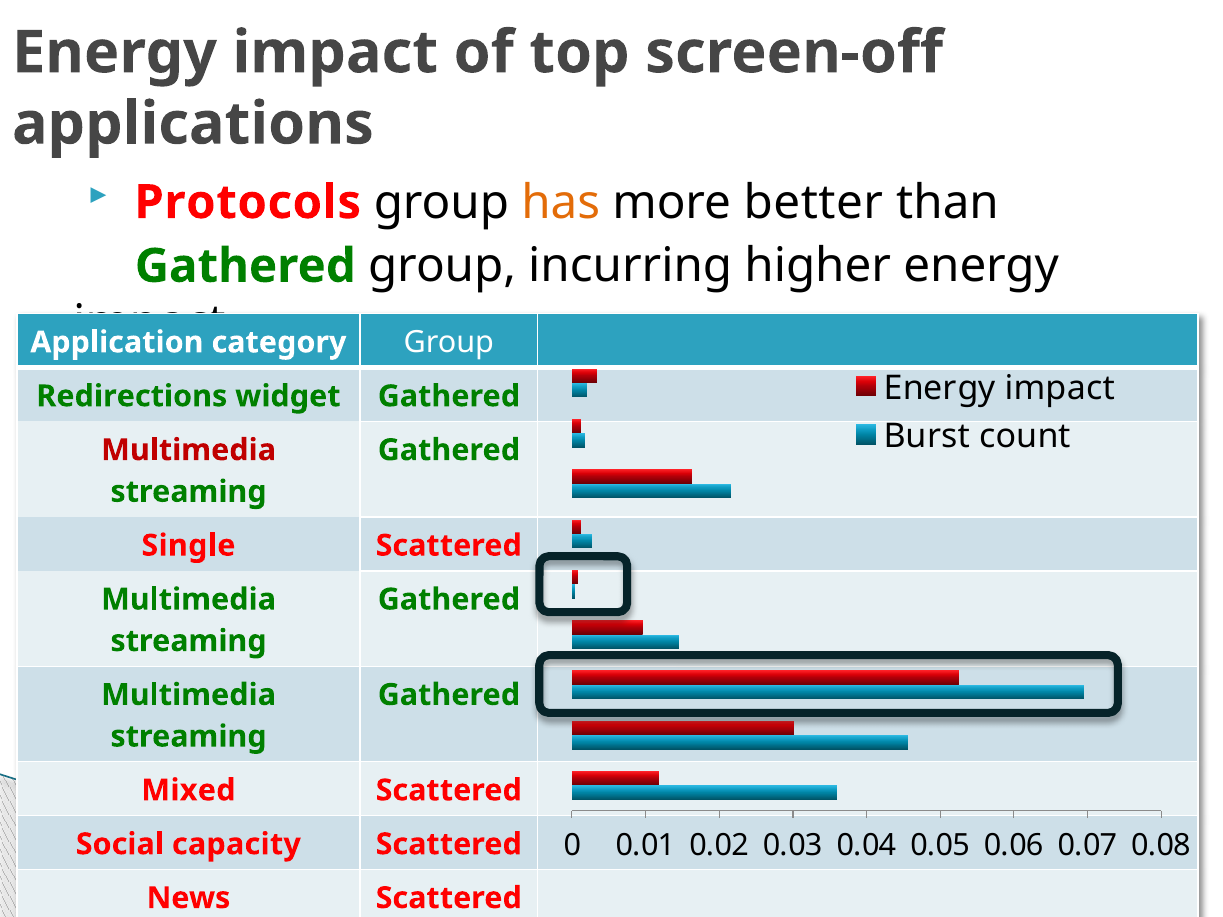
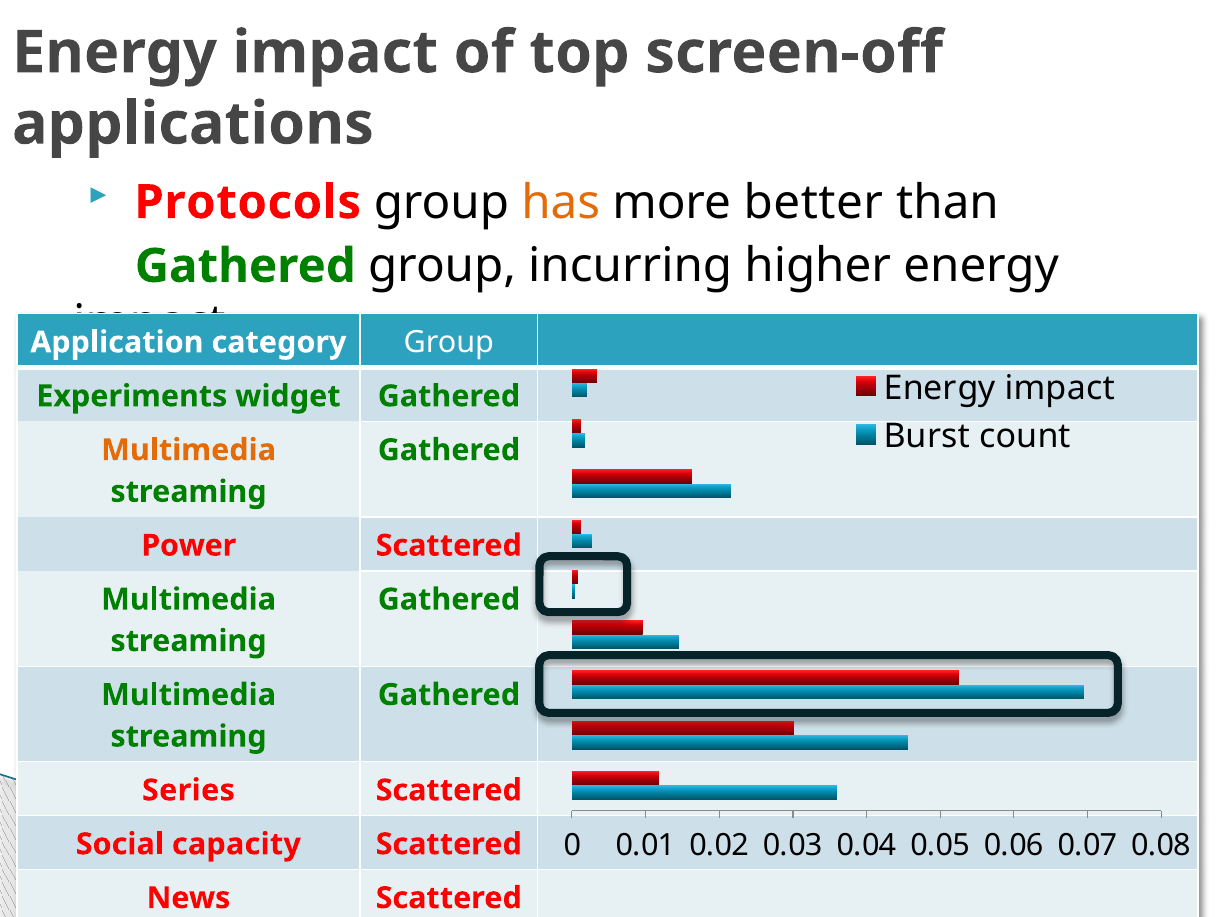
Redirections: Redirections -> Experiments
Multimedia at (189, 450) colour: red -> orange
Single: Single -> Power
Mixed: Mixed -> Series
